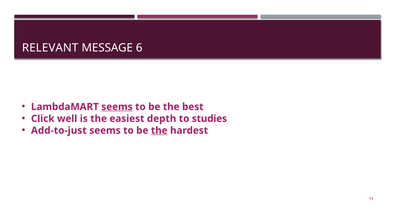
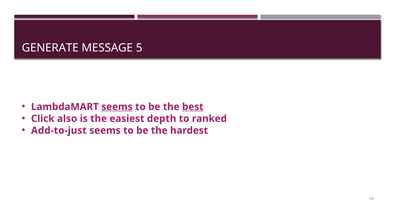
RELEVANT: RELEVANT -> GENERATE
6: 6 -> 5
best underline: none -> present
well: well -> also
studies: studies -> ranked
the at (159, 131) underline: present -> none
